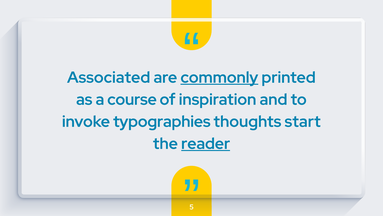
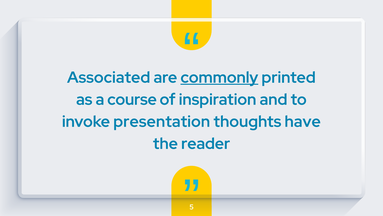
typographies: typographies -> presentation
start: start -> have
reader underline: present -> none
